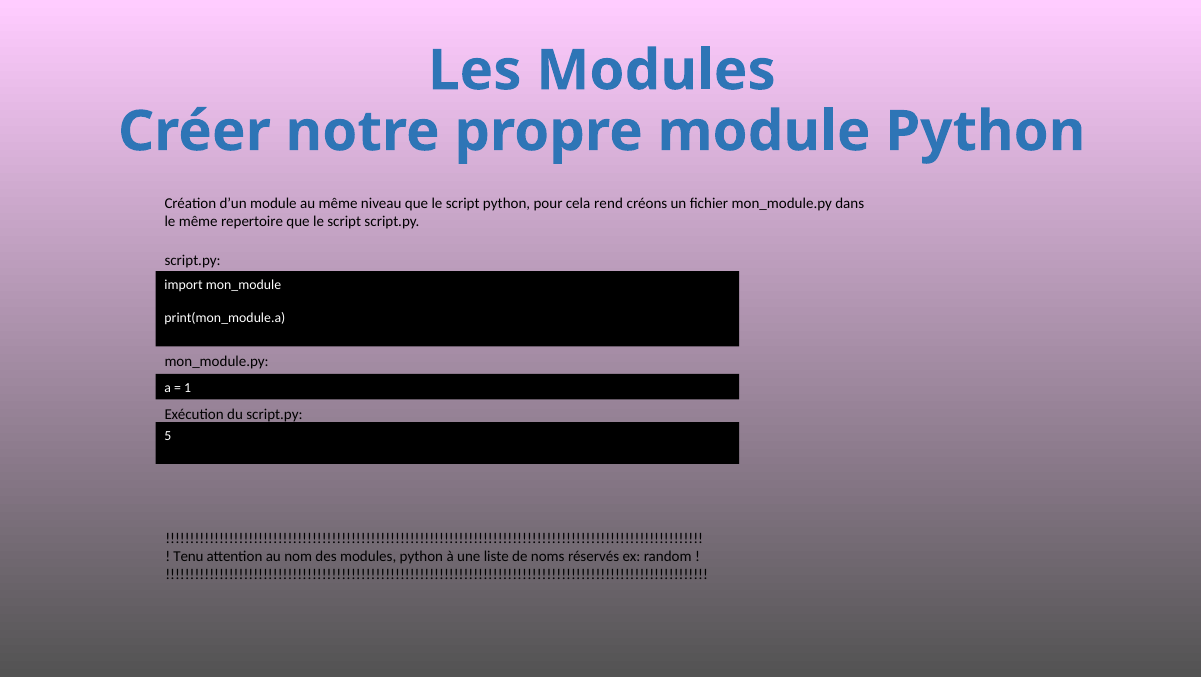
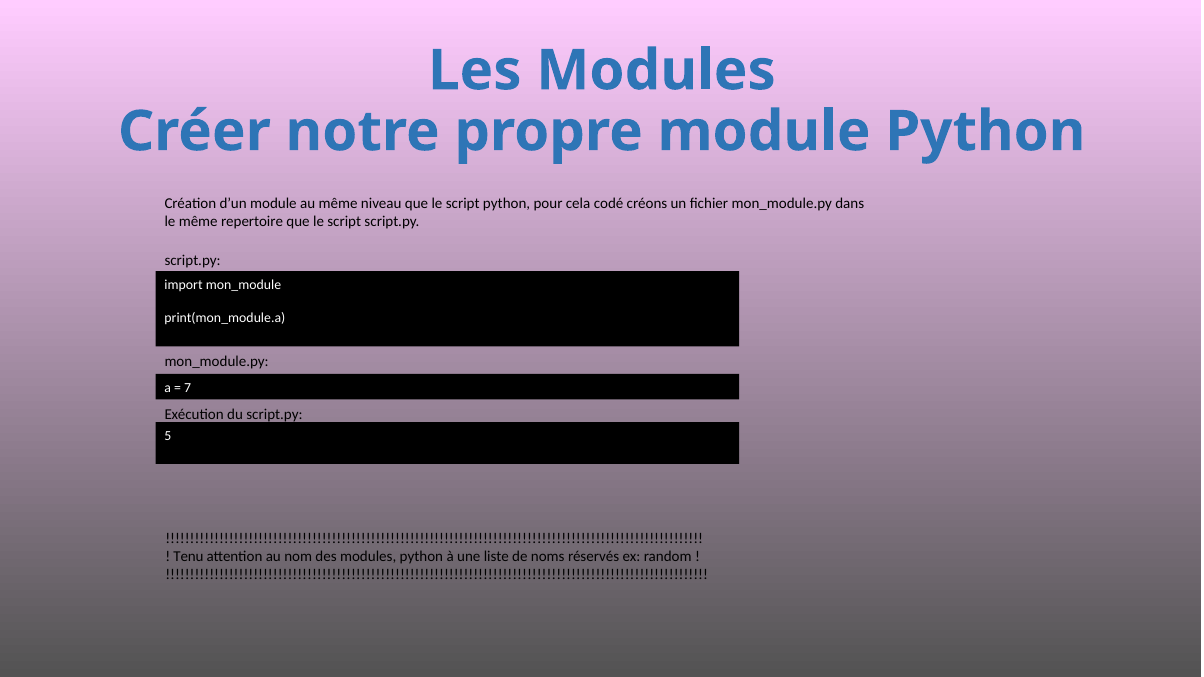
rend: rend -> codé
1: 1 -> 7
